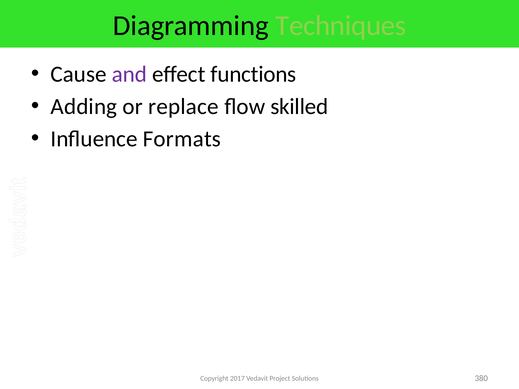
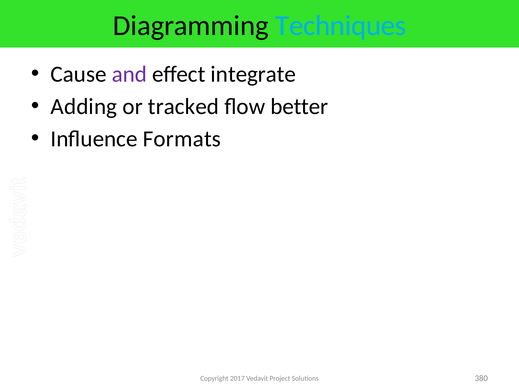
Techniques colour: light green -> light blue
functions: functions -> integrate
replace: replace -> tracked
skilled: skilled -> better
